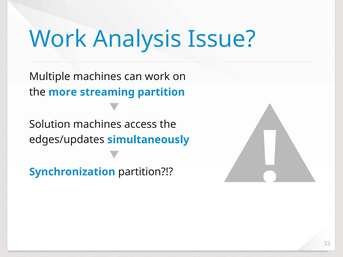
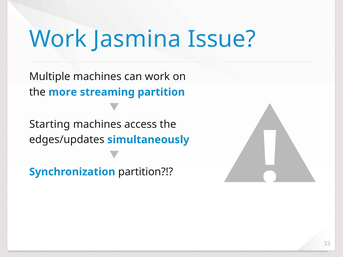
Analysis: Analysis -> Jasmina
Solution: Solution -> Starting
